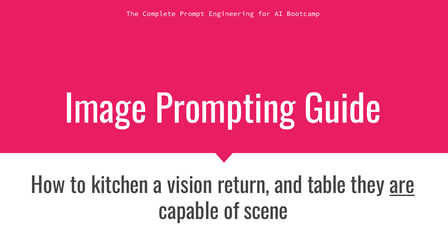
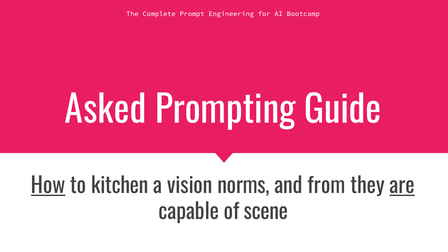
Image: Image -> Asked
How underline: none -> present
return: return -> norms
table: table -> from
